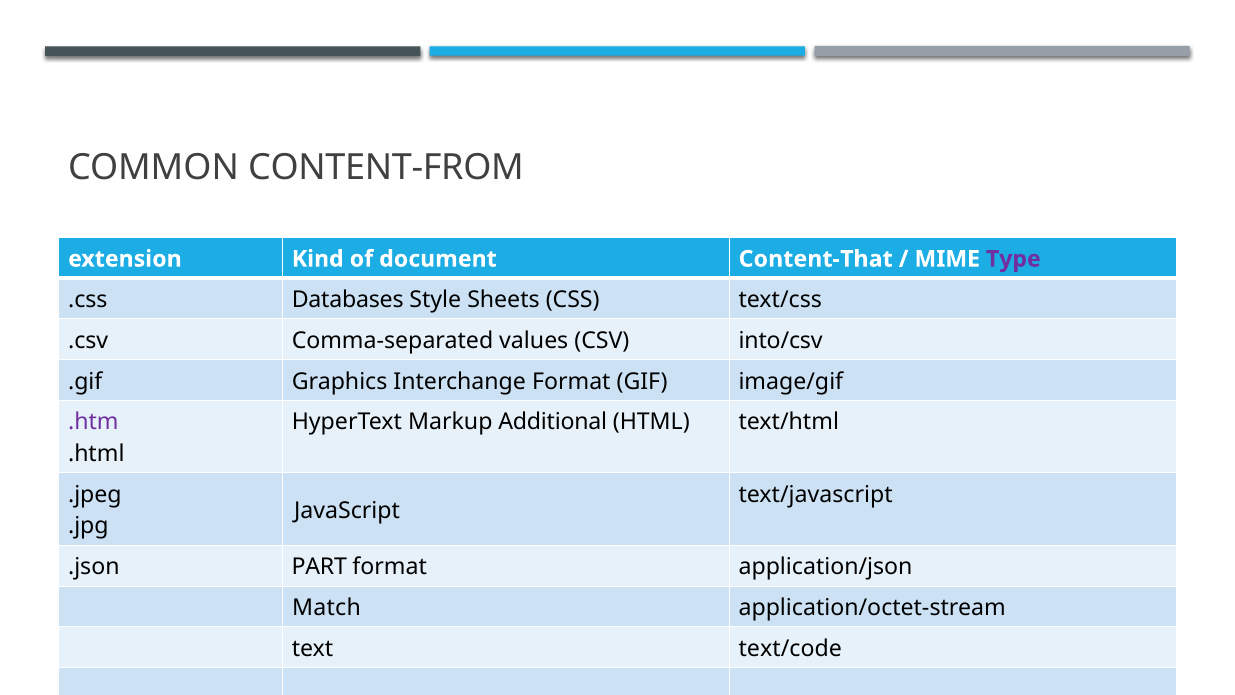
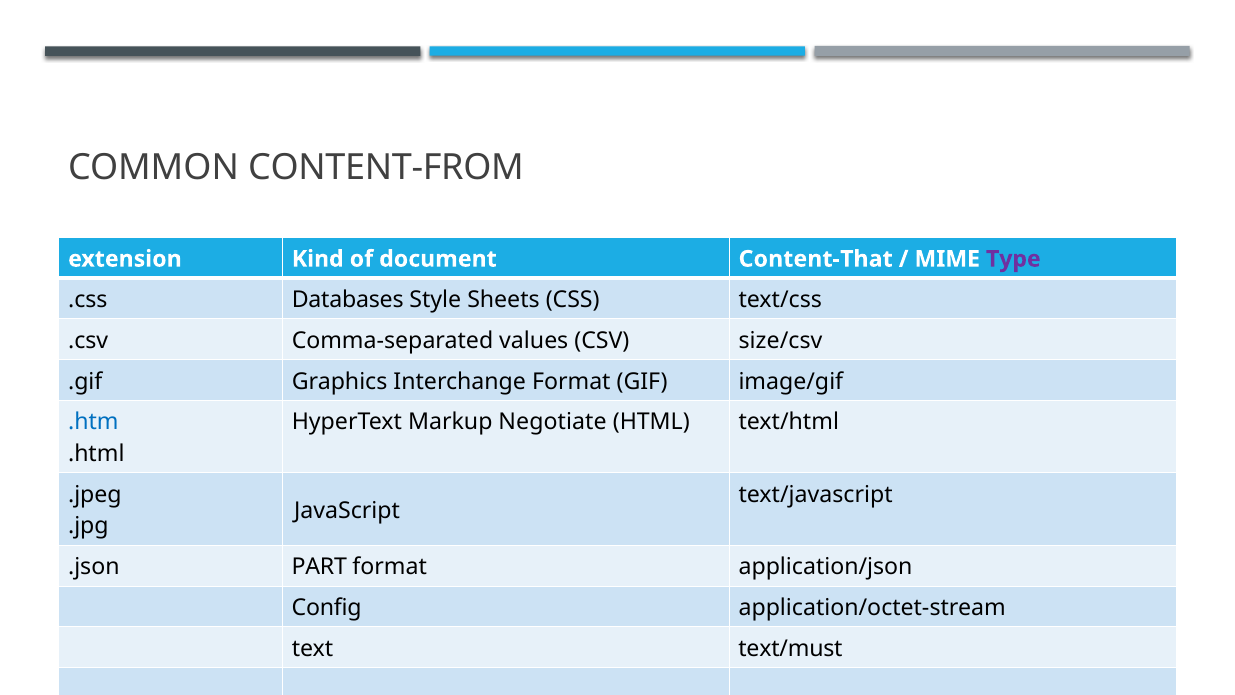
into/csv: into/csv -> size/csv
.htm colour: purple -> blue
Additional: Additional -> Negotiate
Match: Match -> Config
text/code: text/code -> text/must
